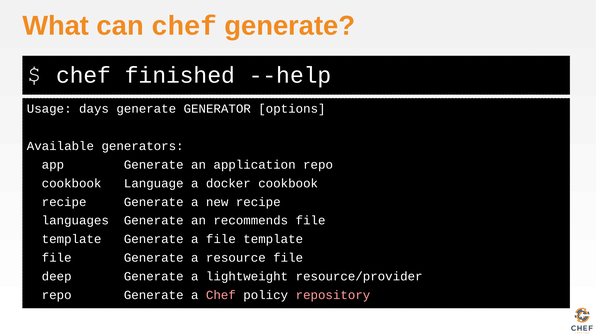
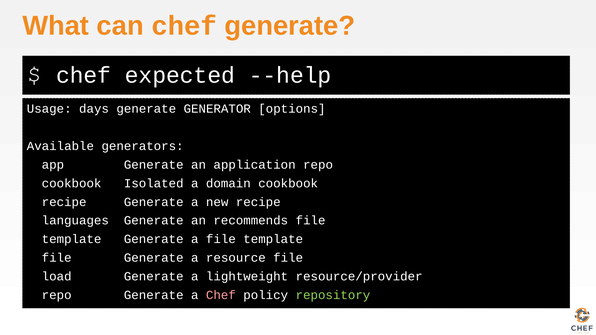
finished: finished -> expected
Language: Language -> Isolated
docker: docker -> domain
deep: deep -> load
repository colour: pink -> light green
